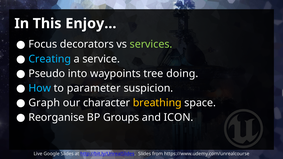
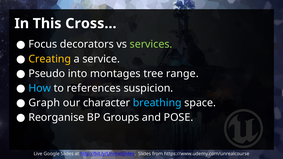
Enjoy…: Enjoy… -> Cross…
Creating colour: light blue -> yellow
waypoints: waypoints -> montages
doing: doing -> range
parameter: parameter -> references
breathing colour: yellow -> light blue
ICON: ICON -> POSE
